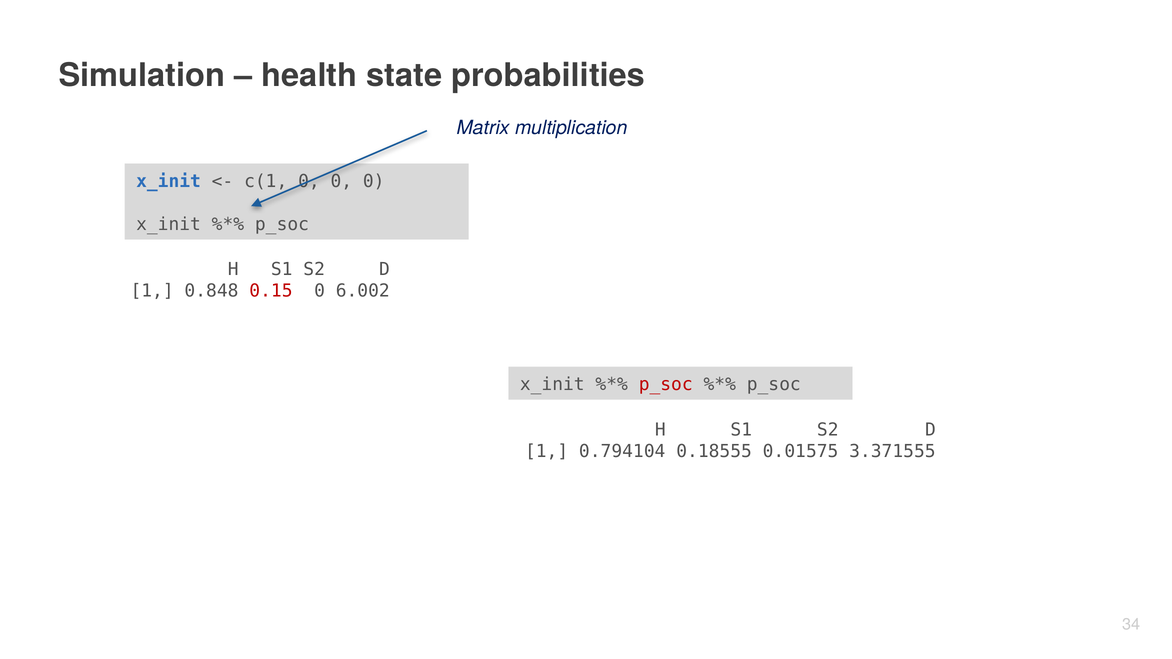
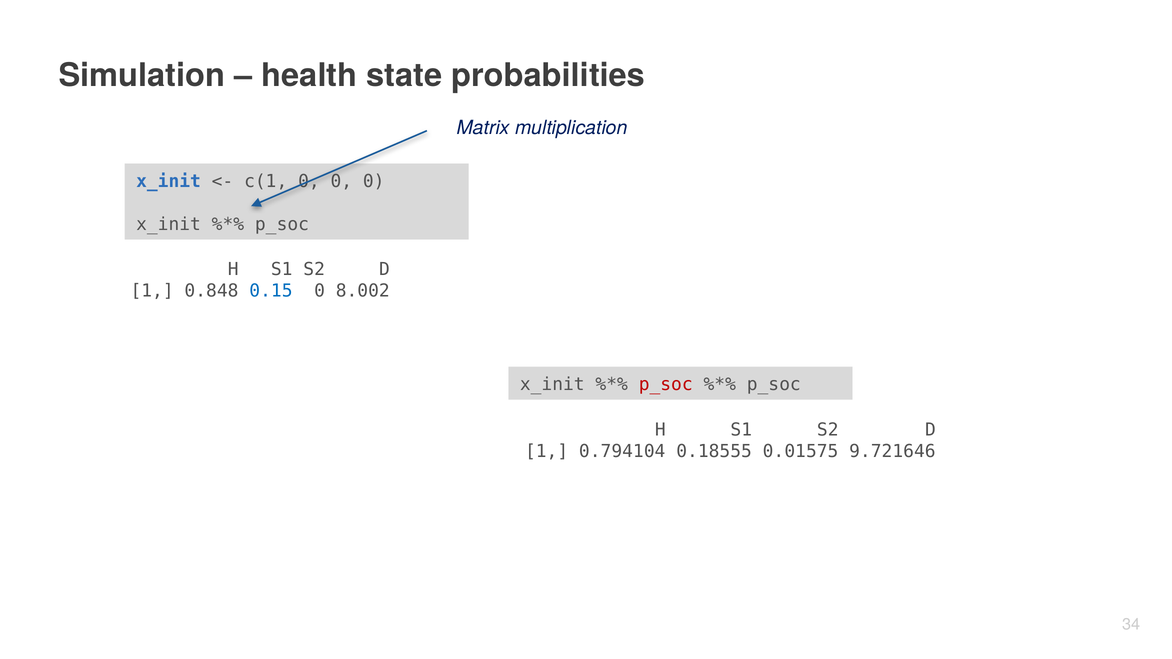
0.15 colour: red -> blue
6.002: 6.002 -> 8.002
3.371555: 3.371555 -> 9.721646
